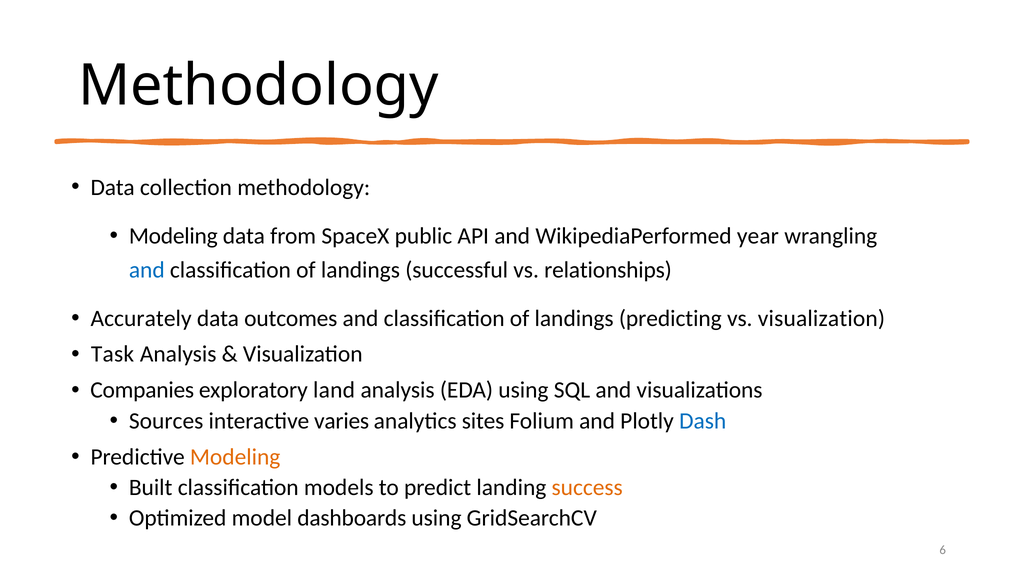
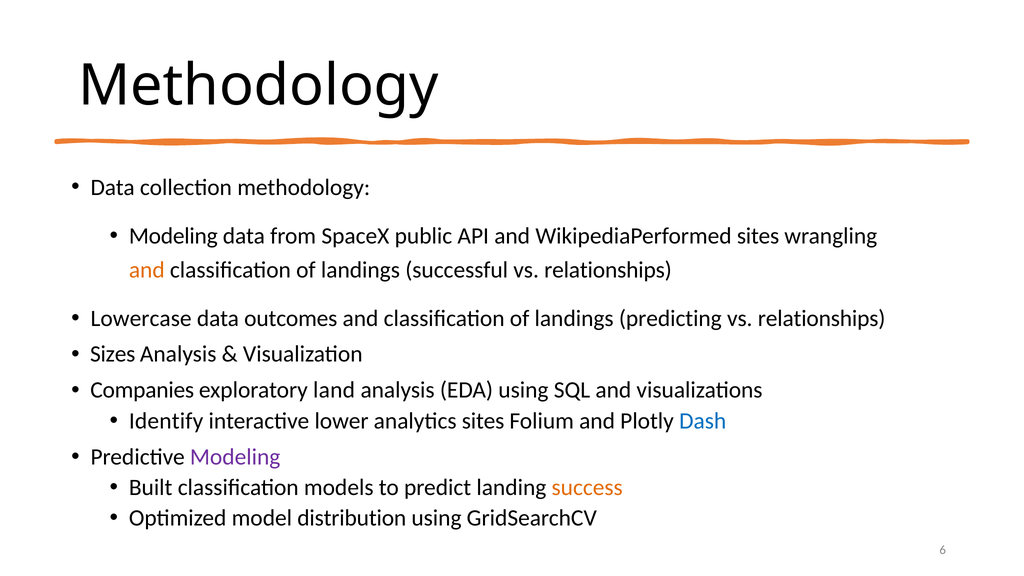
WikipediaPerformed year: year -> sites
and at (147, 270) colour: blue -> orange
Accurately: Accurately -> Lowercase
visualization at (821, 319): visualization -> relationships
Task: Task -> Sizes
Sources: Sources -> Identify
varies: varies -> lower
Modeling at (235, 457) colour: orange -> purple
dashboards: dashboards -> distribution
